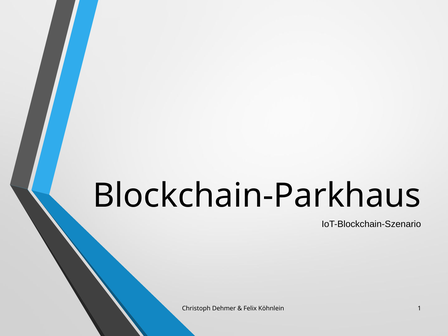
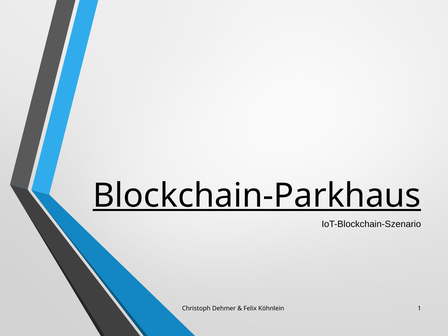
Blockchain-Parkhaus underline: none -> present
